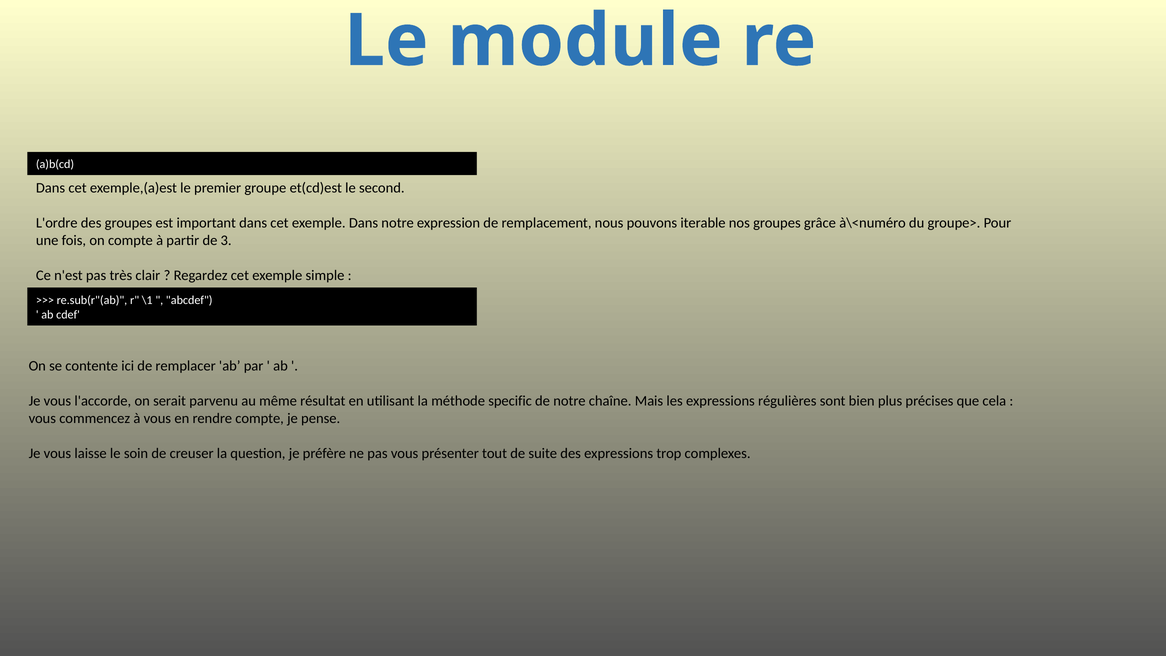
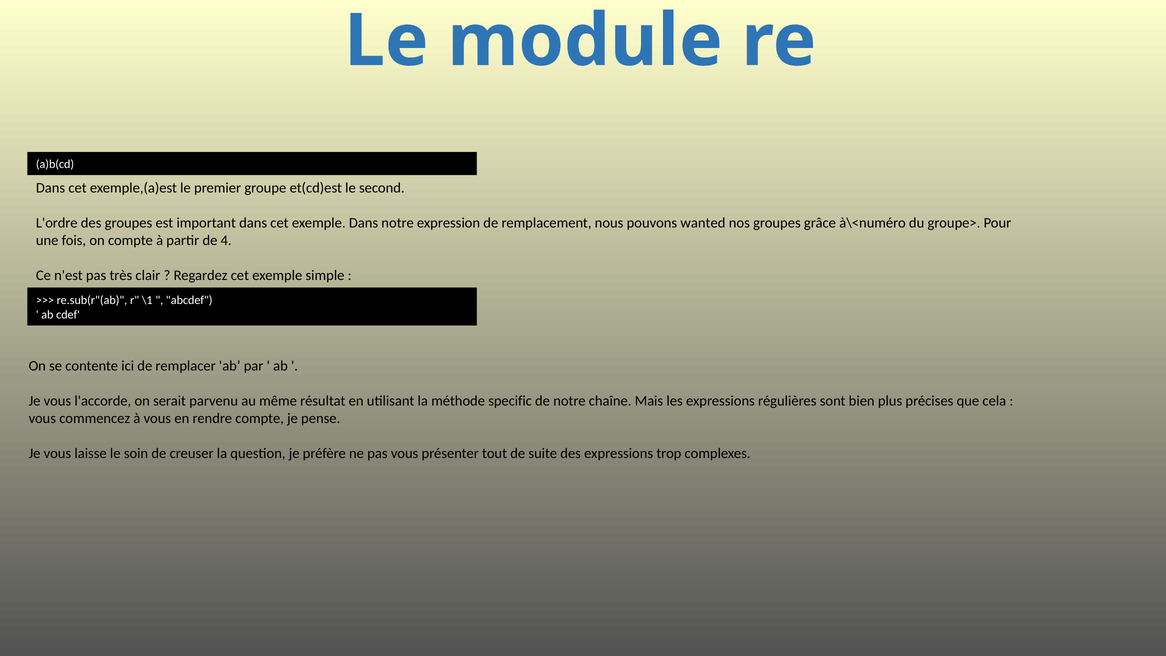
iterable: iterable -> wanted
3: 3 -> 4
